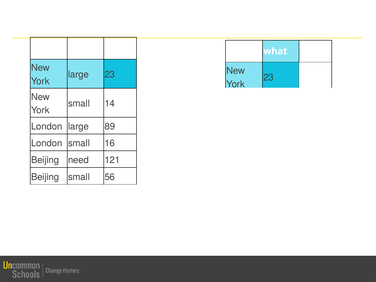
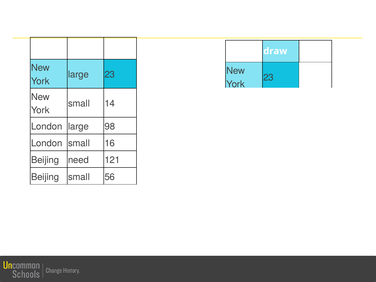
what: what -> draw
89: 89 -> 98
